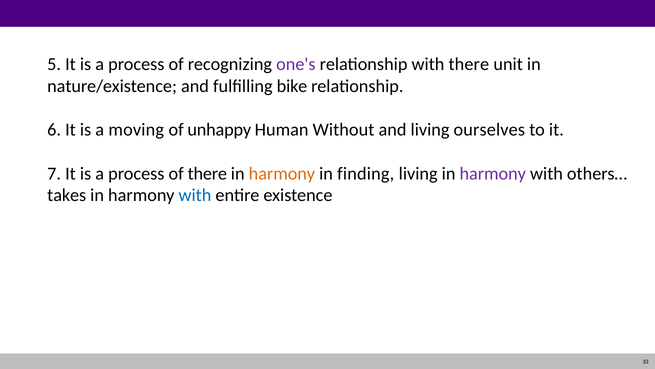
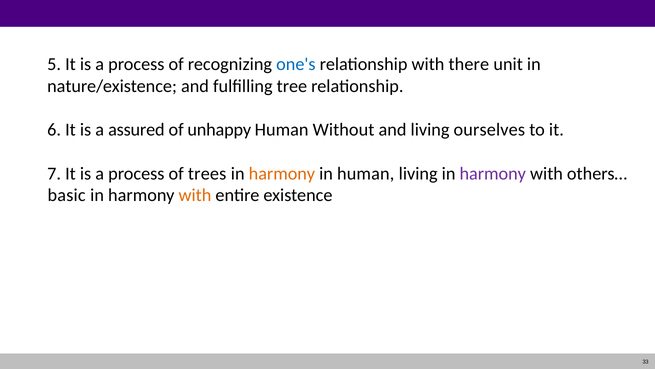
one's colour: purple -> blue
bike: bike -> tree
moving: moving -> assured
of there: there -> trees
in finding: finding -> human
takes: takes -> basic
with at (195, 195) colour: blue -> orange
